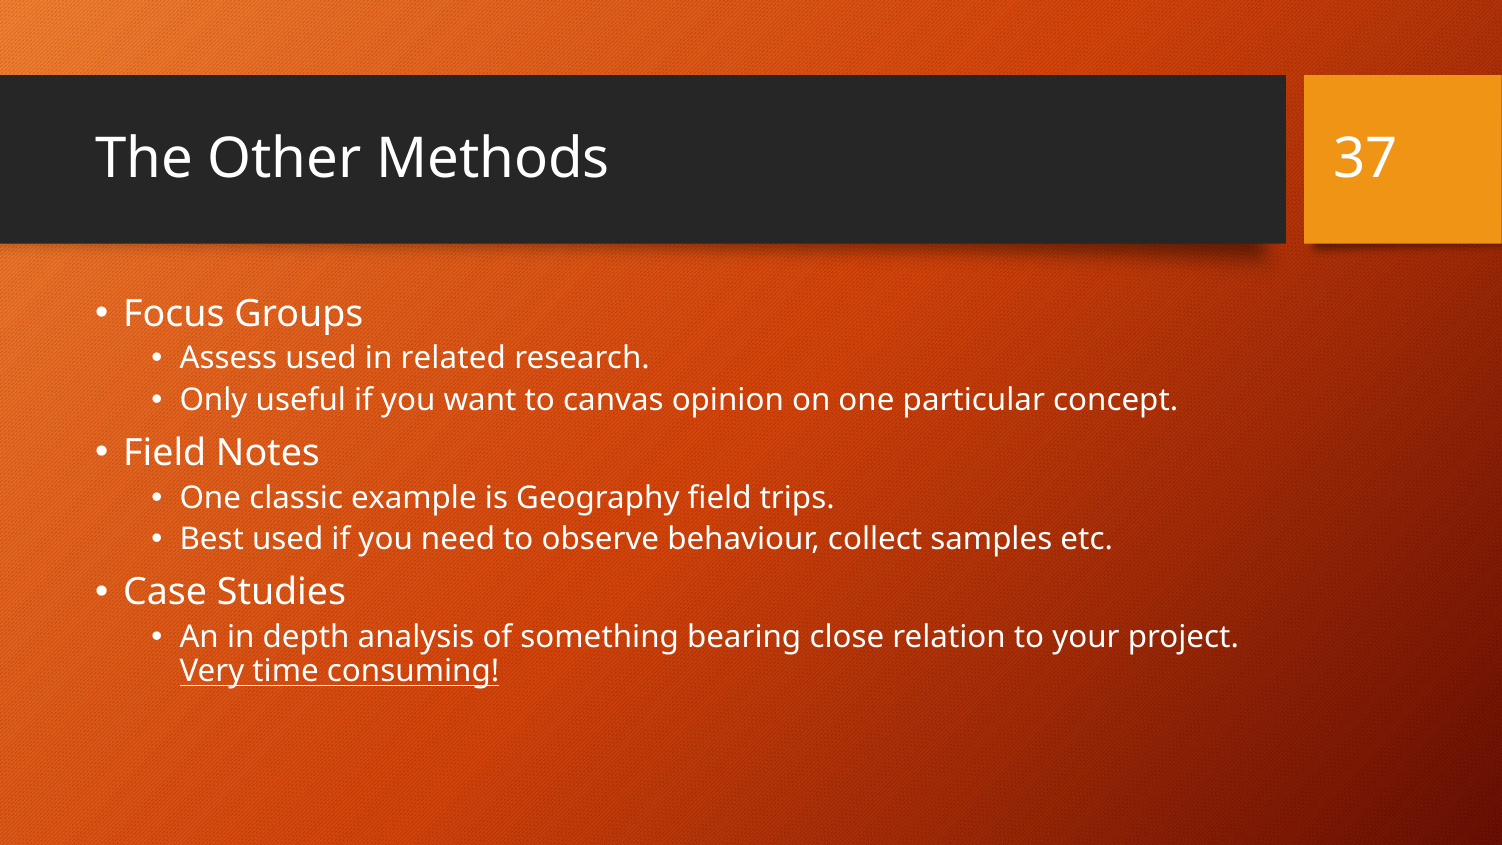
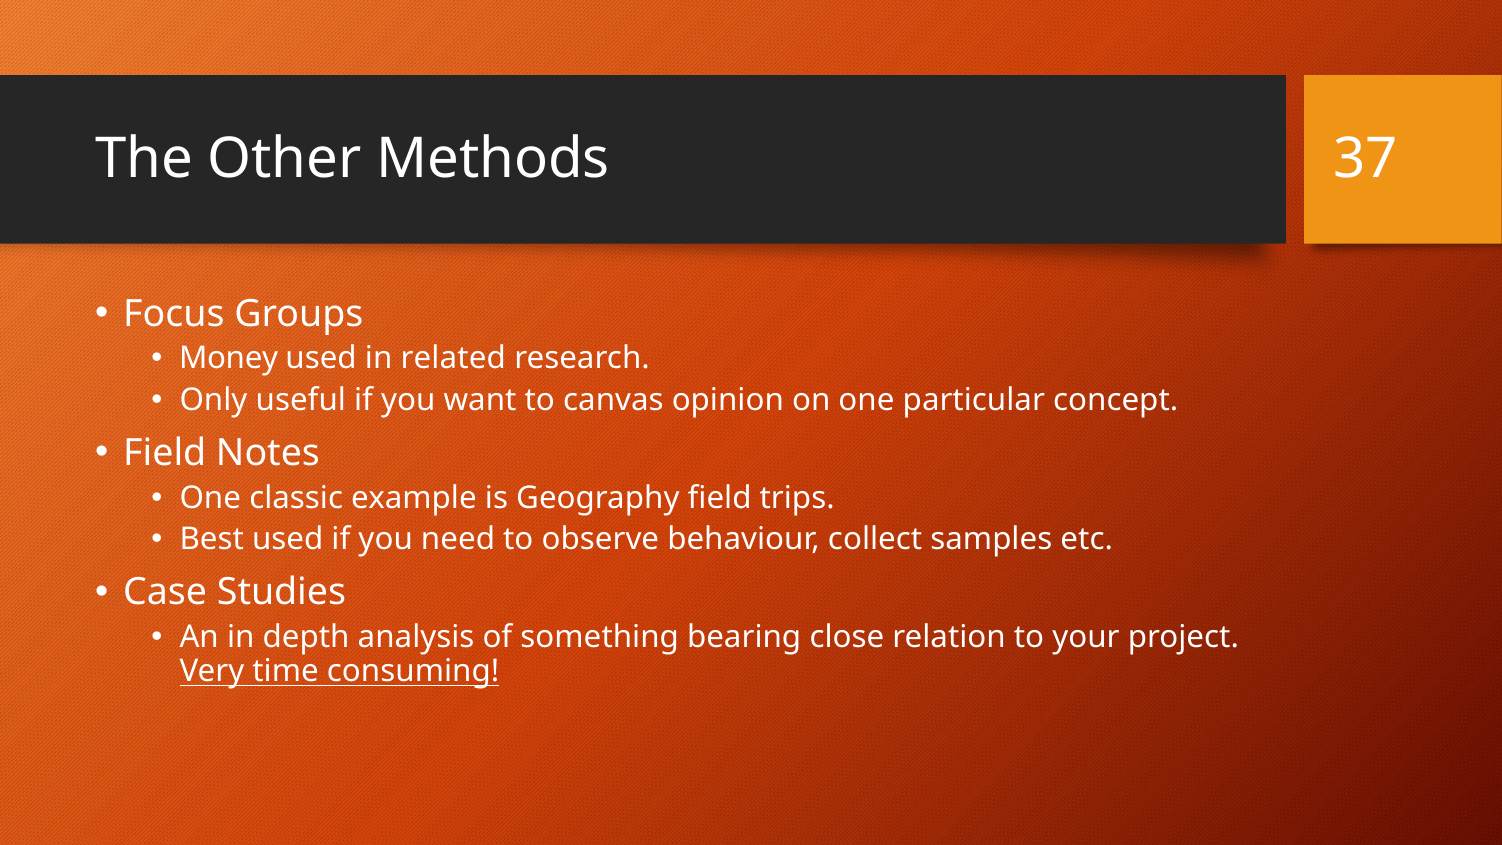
Assess: Assess -> Money
